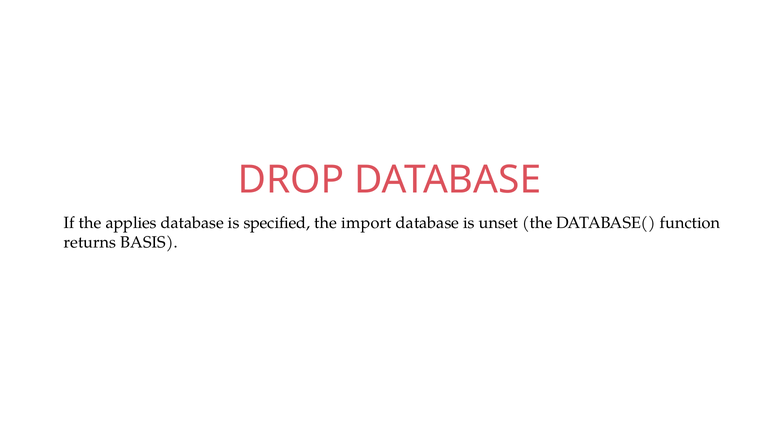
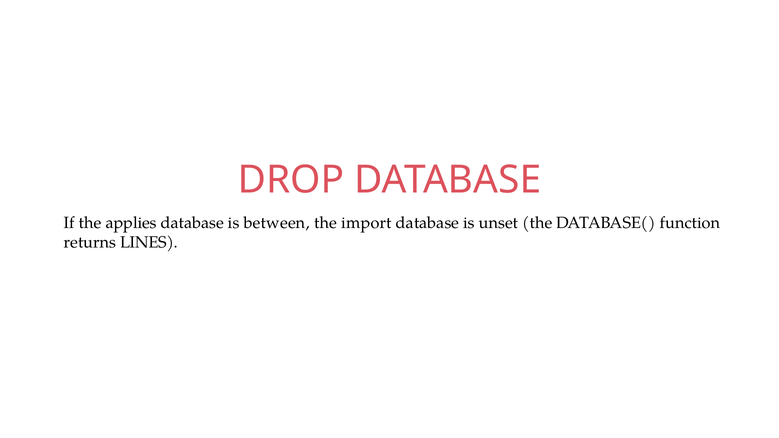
specified: specified -> between
BASIS: BASIS -> LINES
